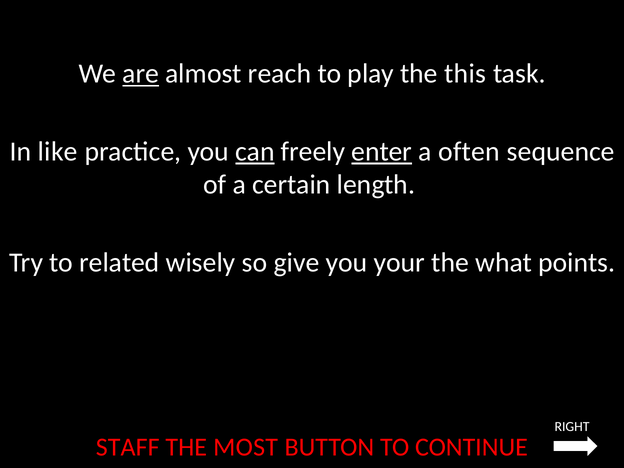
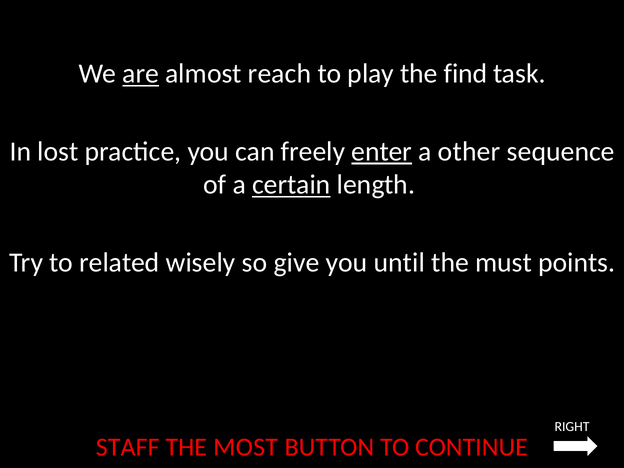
this: this -> find
like: like -> lost
can underline: present -> none
often: often -> other
certain underline: none -> present
your: your -> until
what: what -> must
